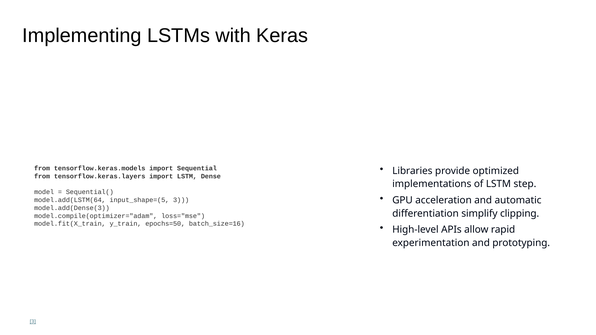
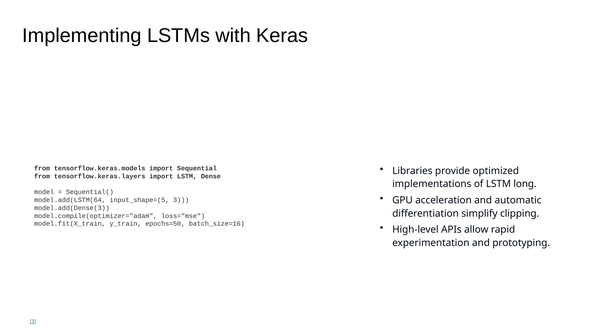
step: step -> long
